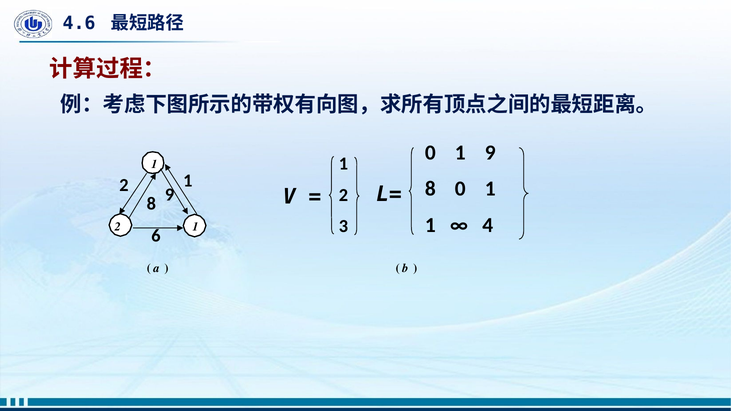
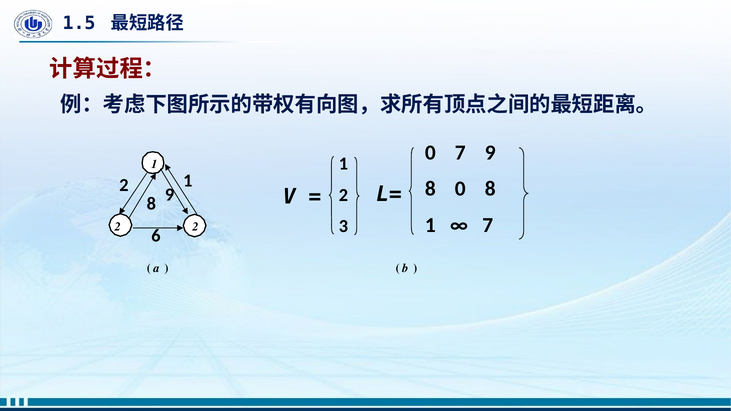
4.6: 4.6 -> 1.5
1 at (460, 153): 1 -> 7
8 0 1: 1 -> 8
4 at (488, 225): 4 -> 7
1 at (195, 227): 1 -> 2
